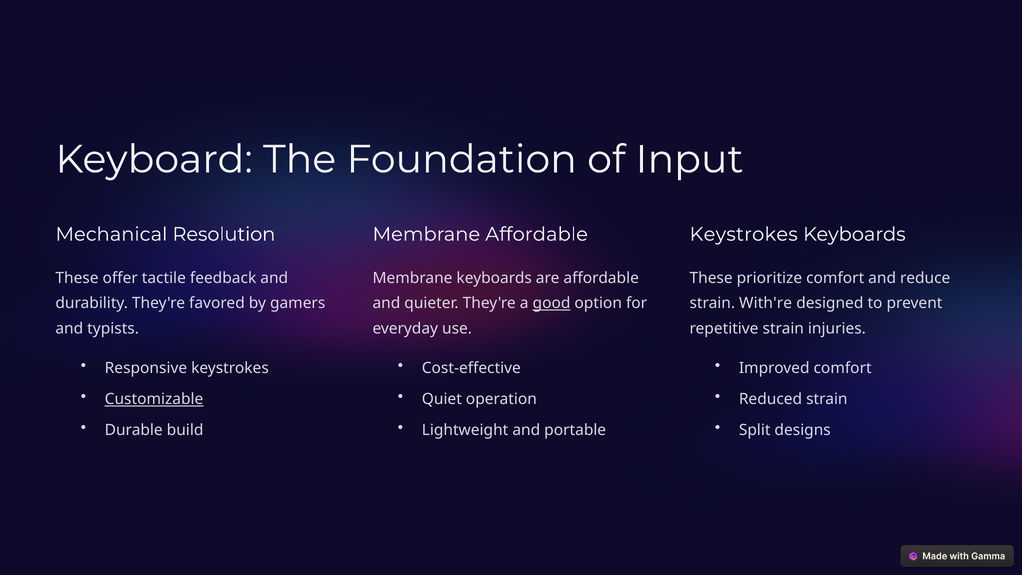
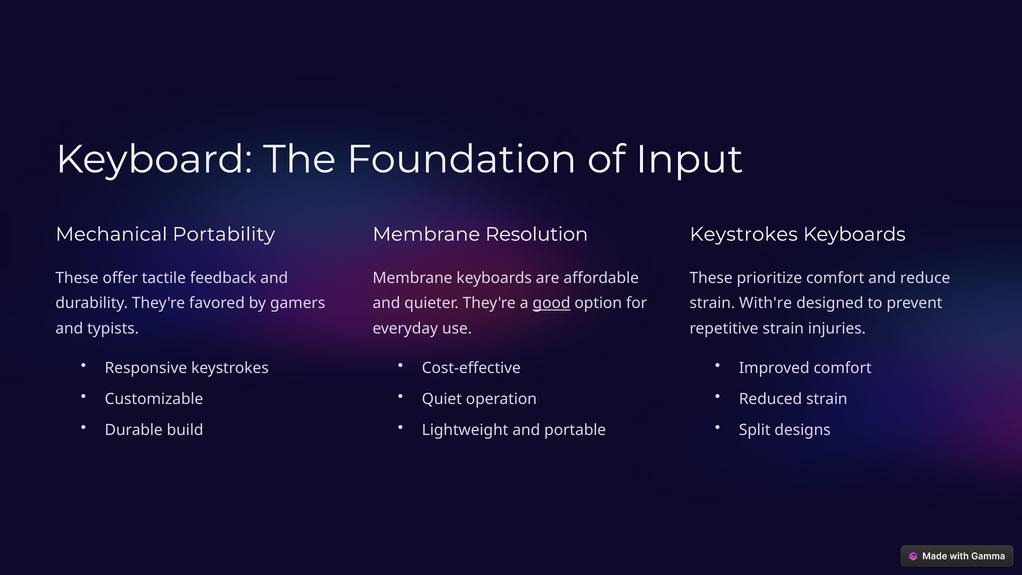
Resolution: Resolution -> Portability
Membrane Affordable: Affordable -> Resolution
Customizable underline: present -> none
